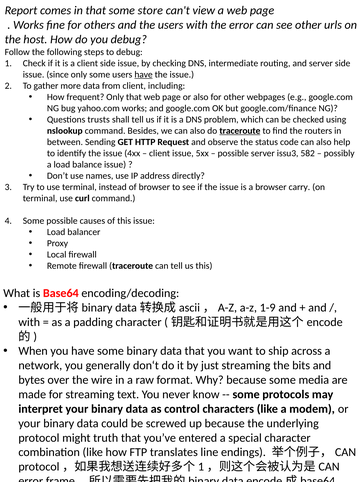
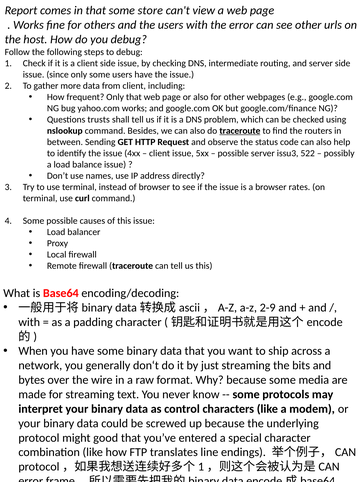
have at (144, 75) underline: present -> none
582: 582 -> 522
carry: carry -> rates
1-9: 1-9 -> 2-9
truth: truth -> good
